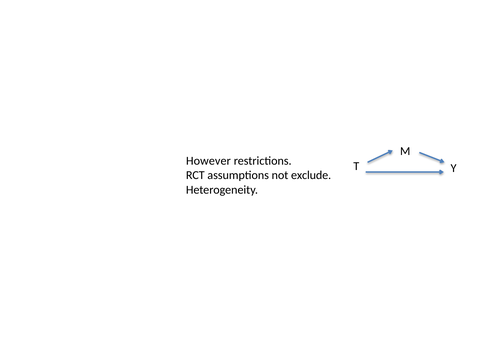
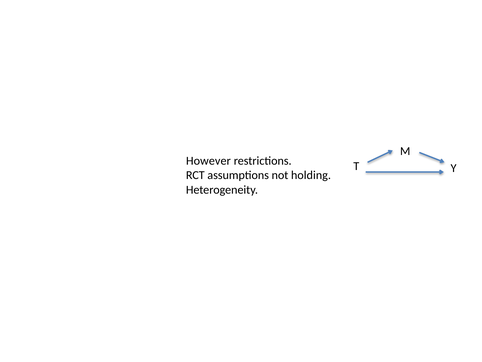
exclude: exclude -> holding
